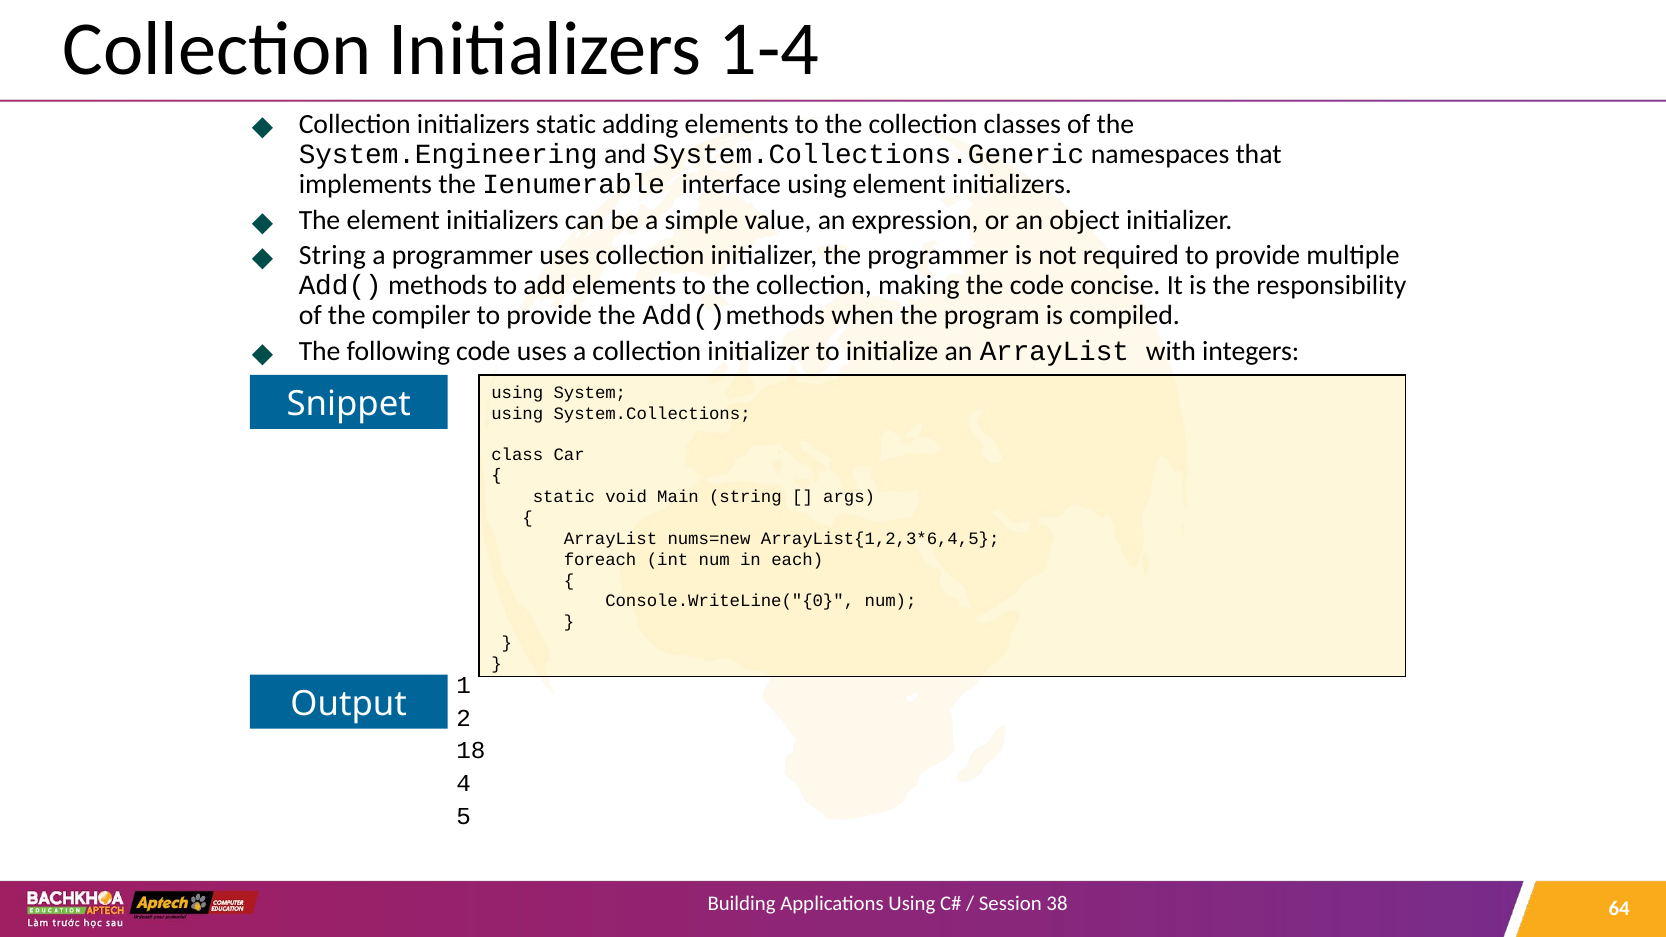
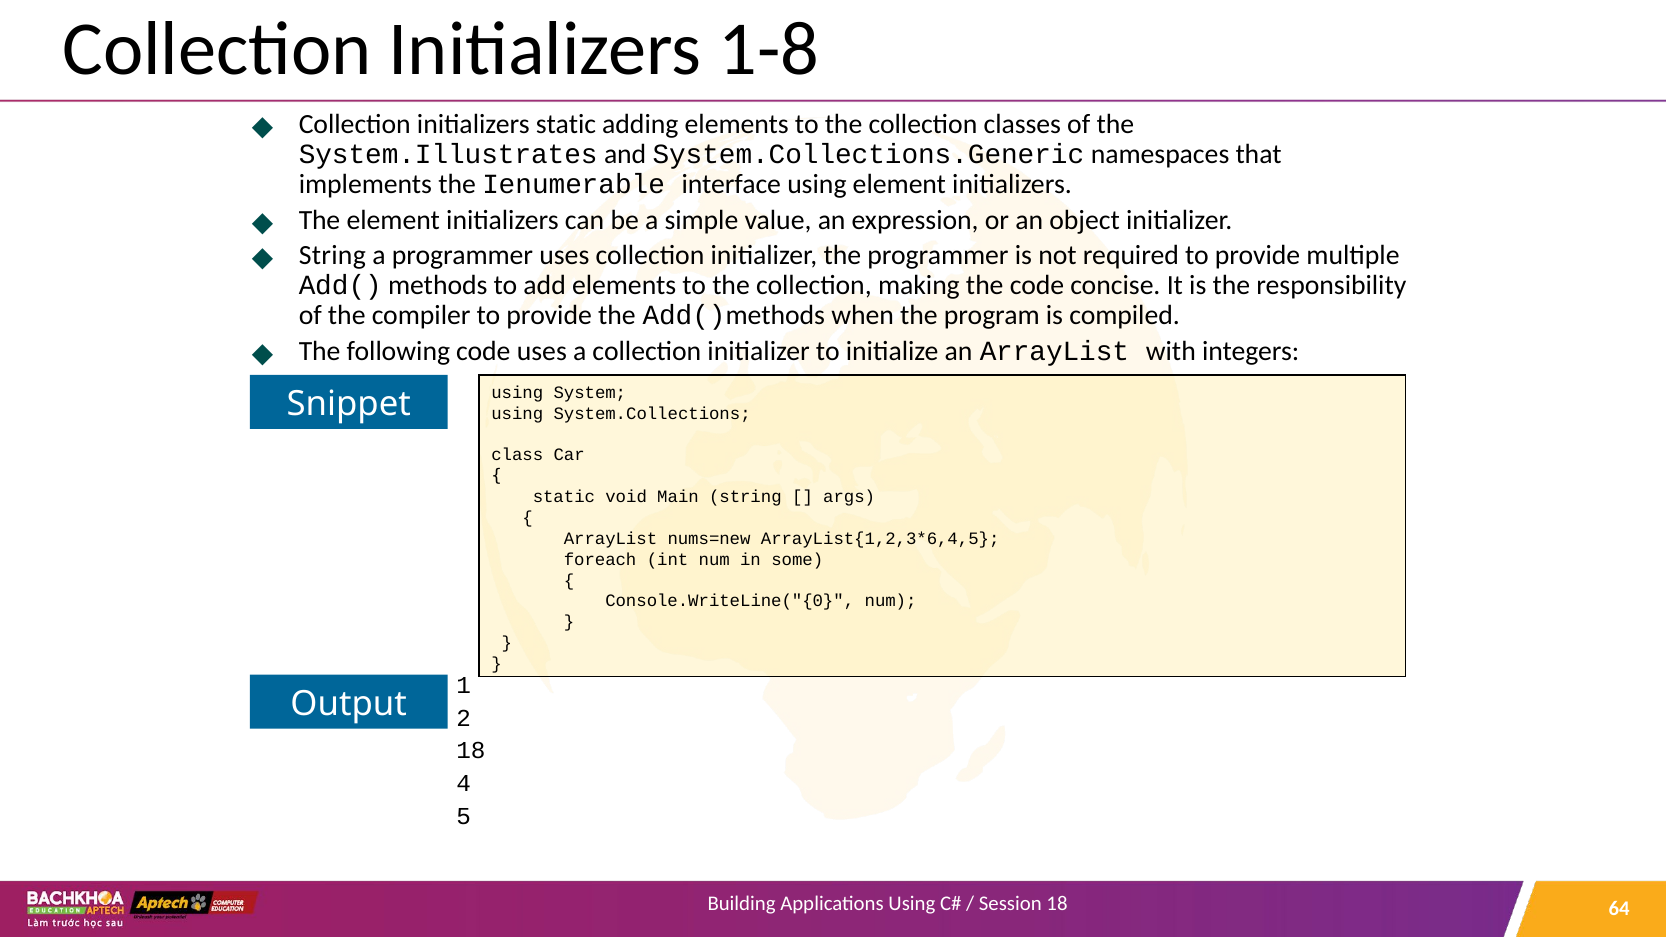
1-4: 1-4 -> 1-8
System.Engineering: System.Engineering -> System.Illustrates
each: each -> some
Session 38: 38 -> 18
